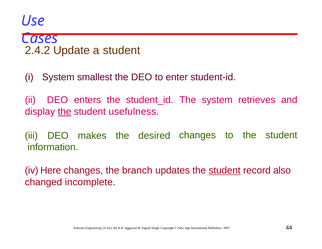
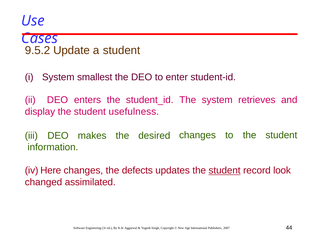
2.4.2: 2.4.2 -> 9.5.2
the at (65, 112) underline: present -> none
branch: branch -> defects
also: also -> look
incomplete: incomplete -> assimilated
